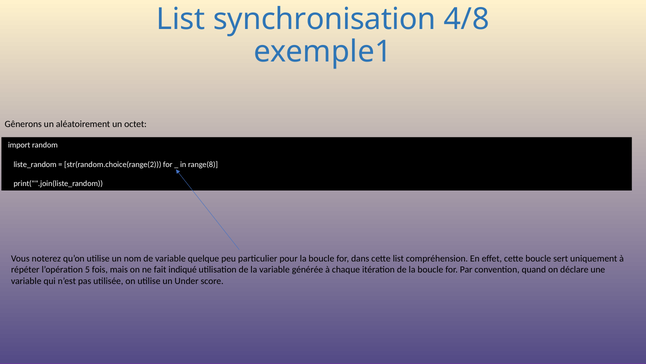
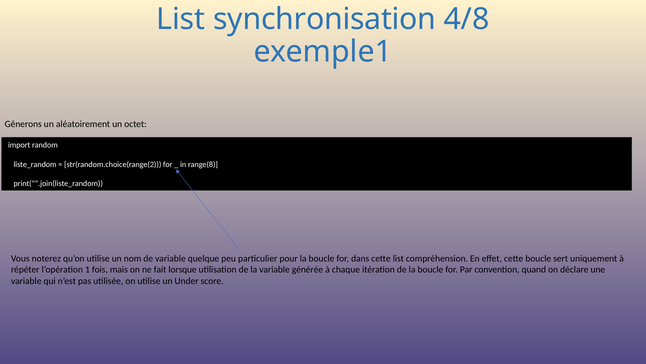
5: 5 -> 1
indiqué: indiqué -> lorsque
